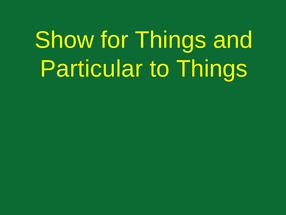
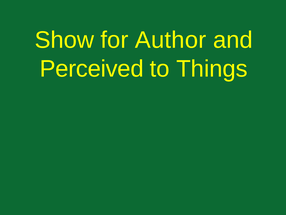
for Things: Things -> Author
Particular: Particular -> Perceived
